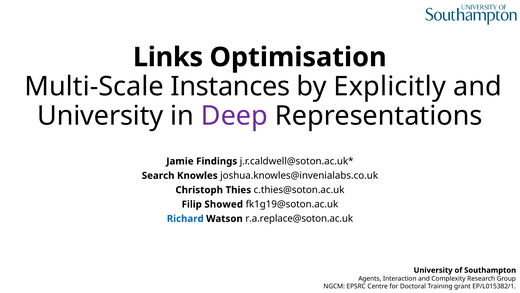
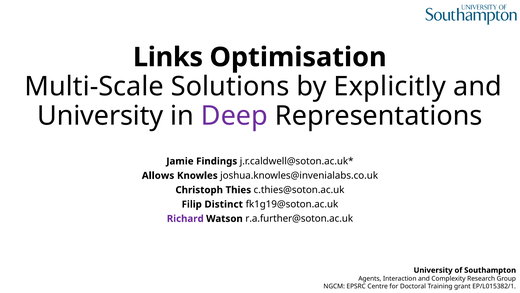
Instances: Instances -> Solutions
Search: Search -> Allows
Showed: Showed -> Distinct
Richard colour: blue -> purple
r.a.replace@soton.ac.uk: r.a.replace@soton.ac.uk -> r.a.further@soton.ac.uk
